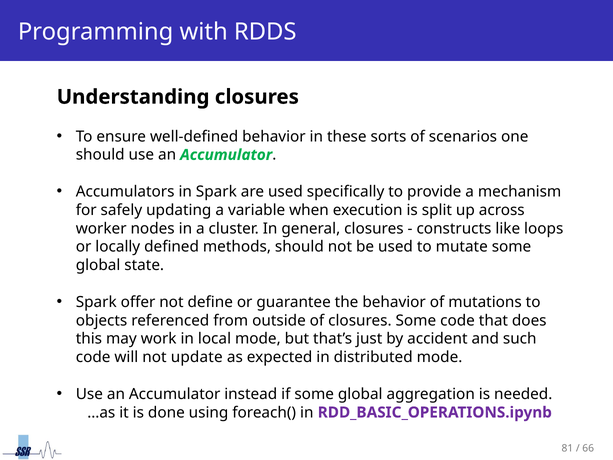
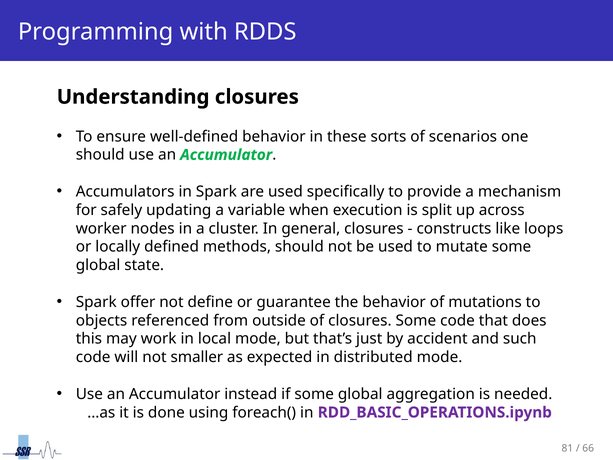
update: update -> smaller
